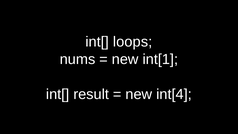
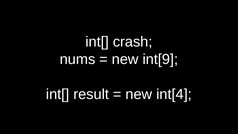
loops: loops -> crash
int[1: int[1 -> int[9
